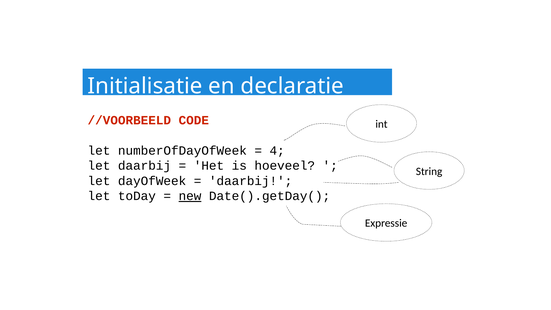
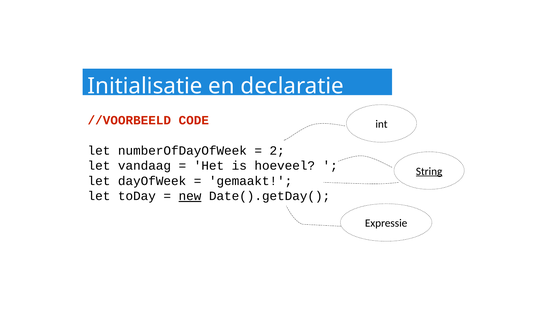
4: 4 -> 2
let daarbij: daarbij -> vandaag
String underline: none -> present
daarbij at (251, 181): daarbij -> gemaakt
